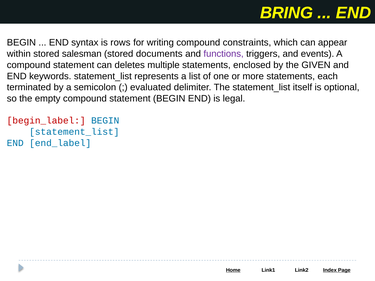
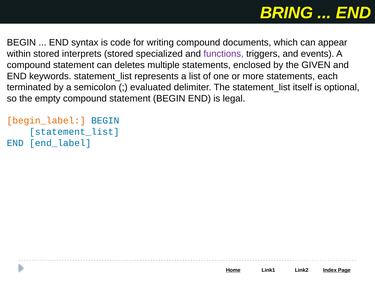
rows: rows -> code
constraints: constraints -> documents
salesman: salesman -> interprets
documents: documents -> specialized
begin_label colour: red -> orange
